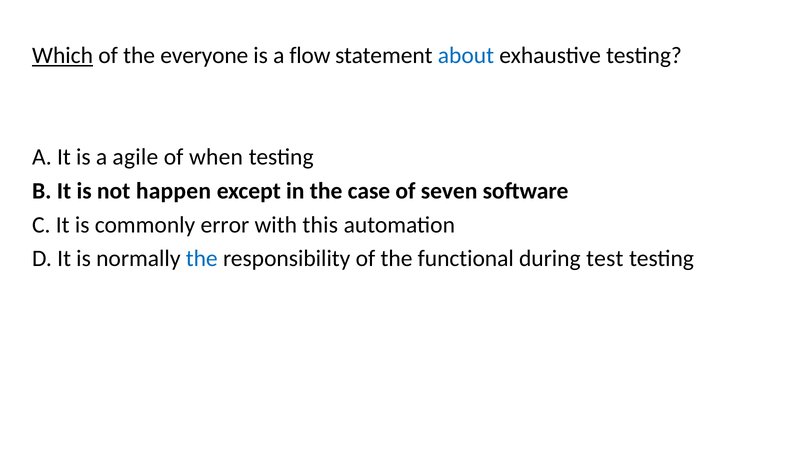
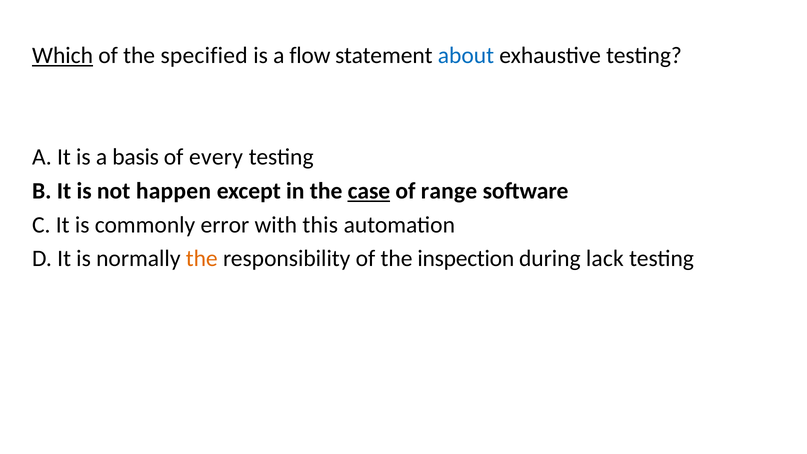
everyone: everyone -> specified
agile: agile -> basis
when: when -> every
case underline: none -> present
seven: seven -> range
the at (202, 259) colour: blue -> orange
functional: functional -> inspection
test: test -> lack
